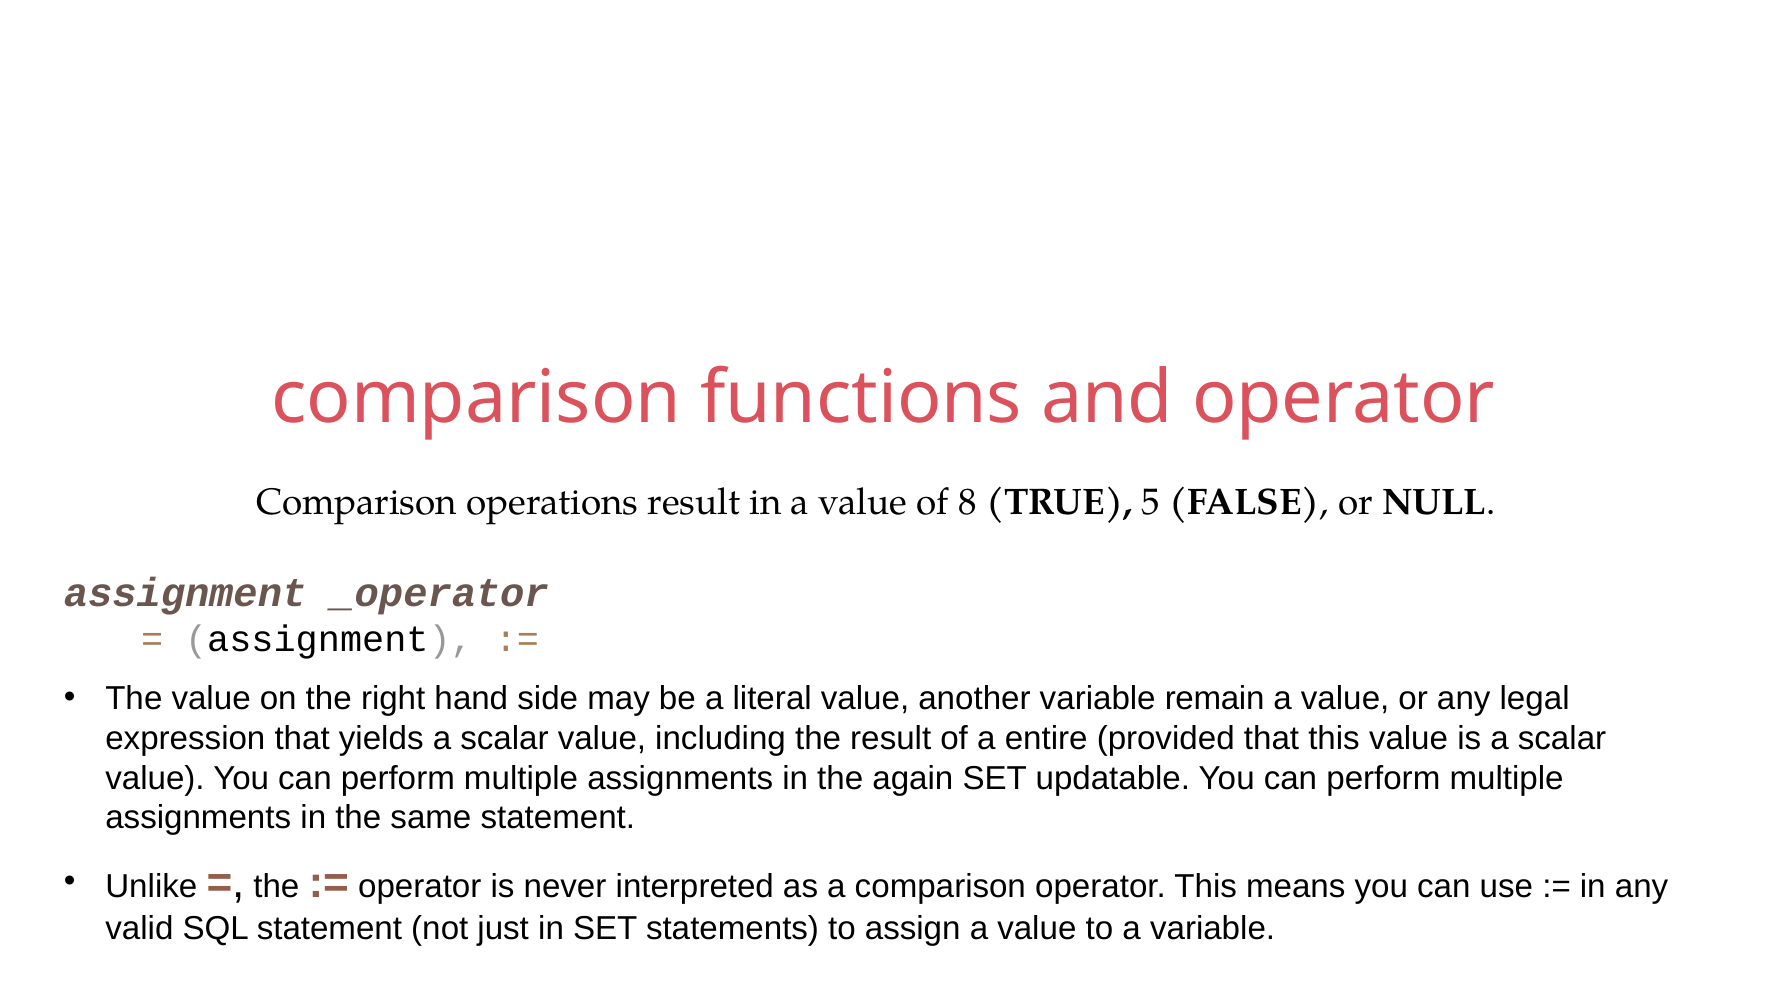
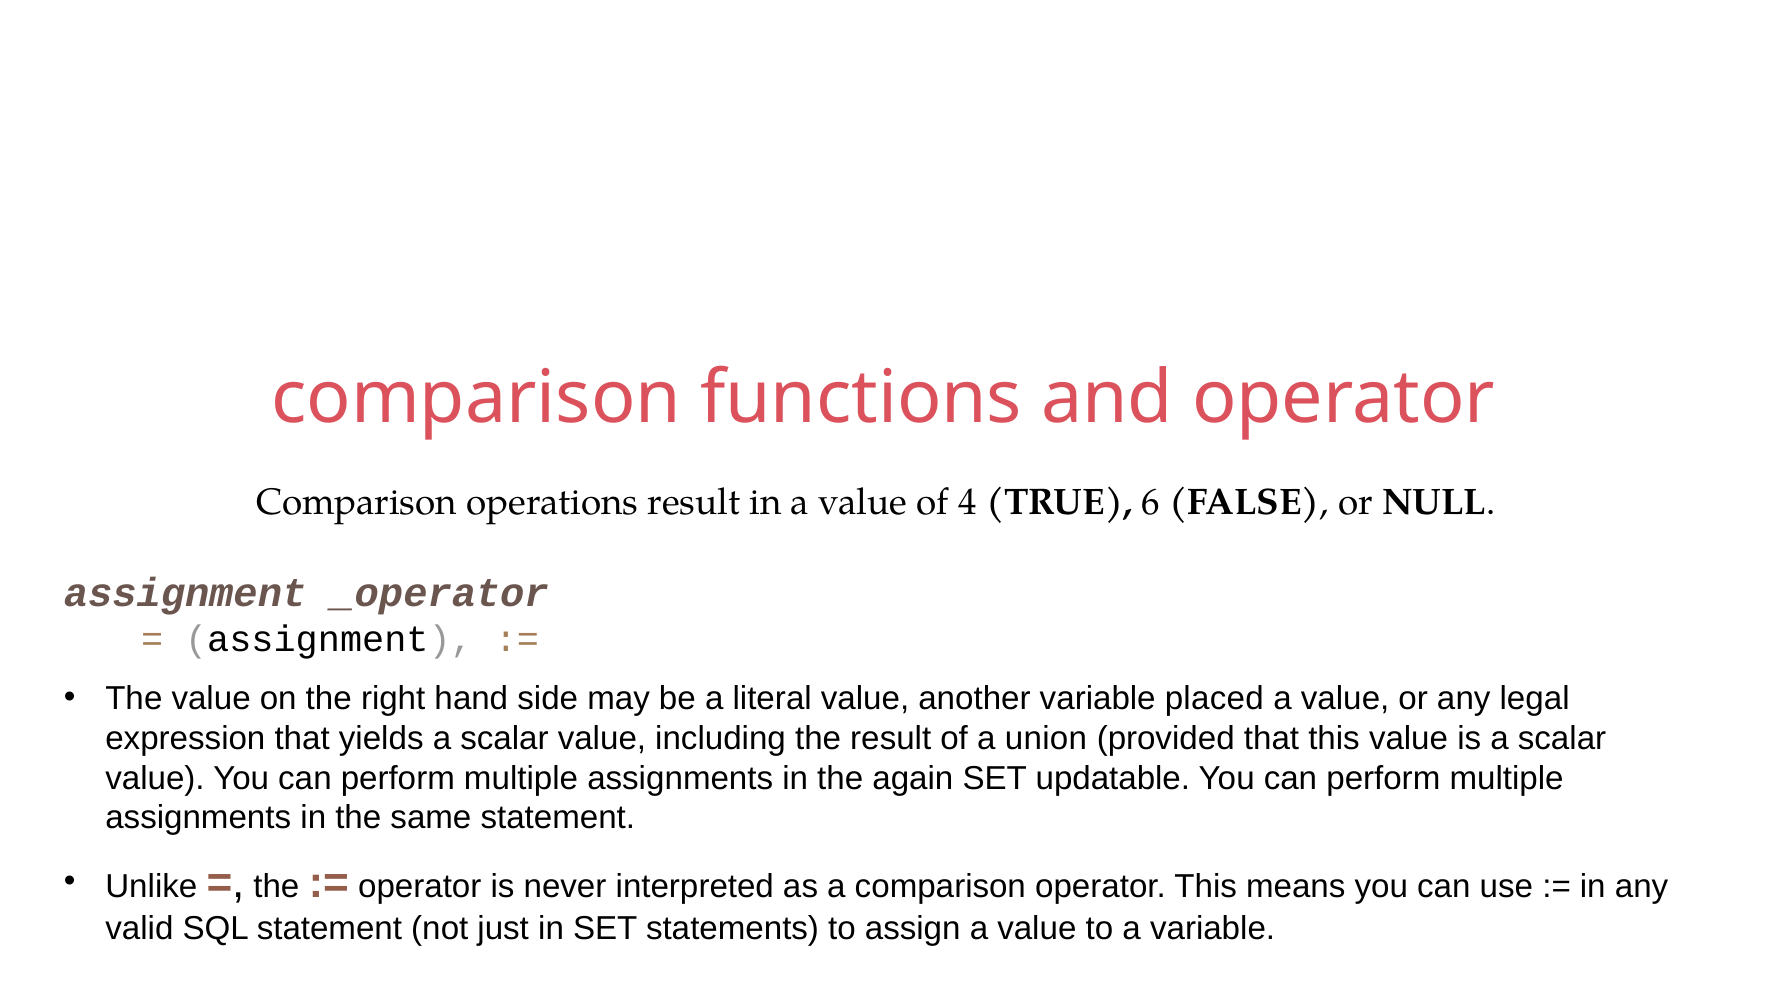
8: 8 -> 4
5: 5 -> 6
remain: remain -> placed
entire: entire -> union
